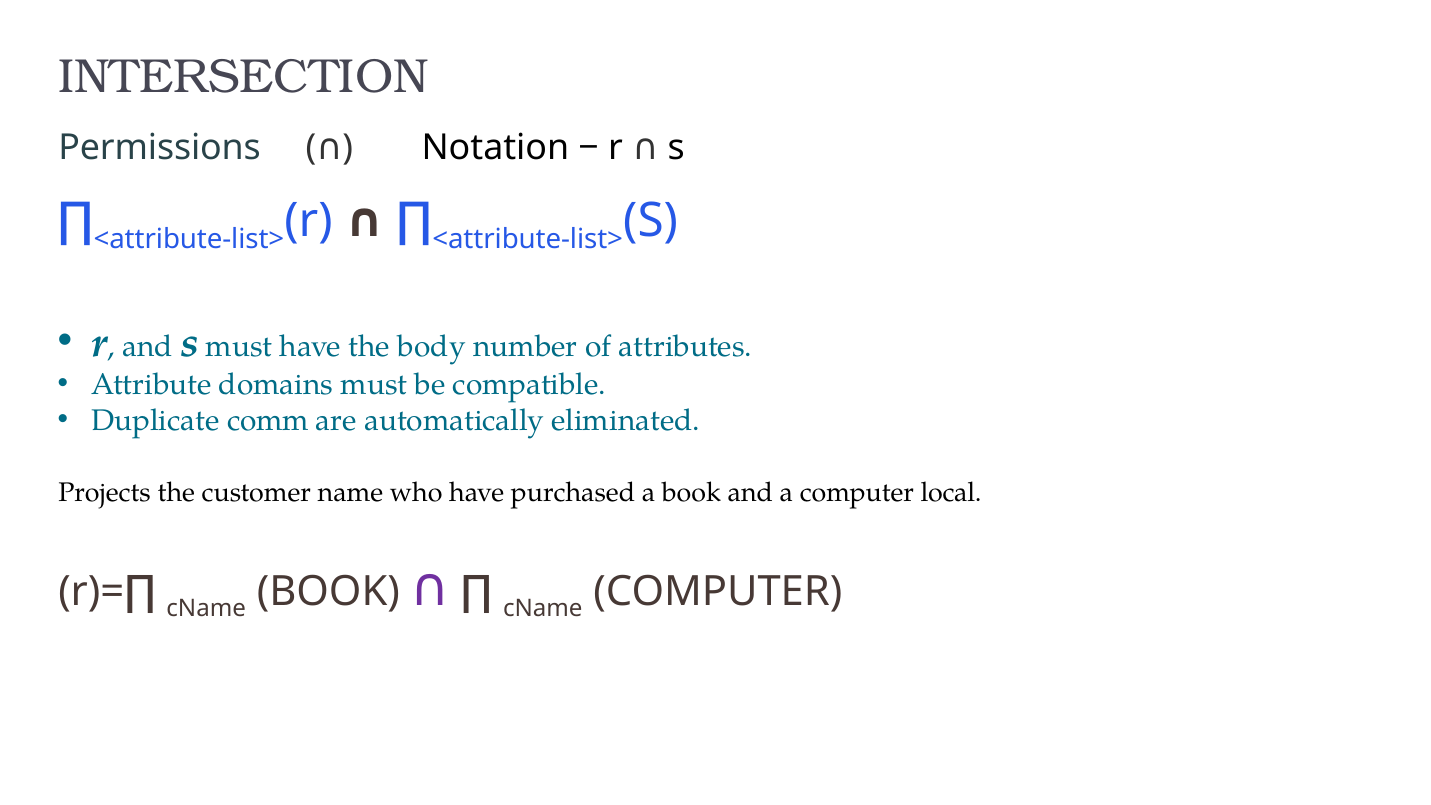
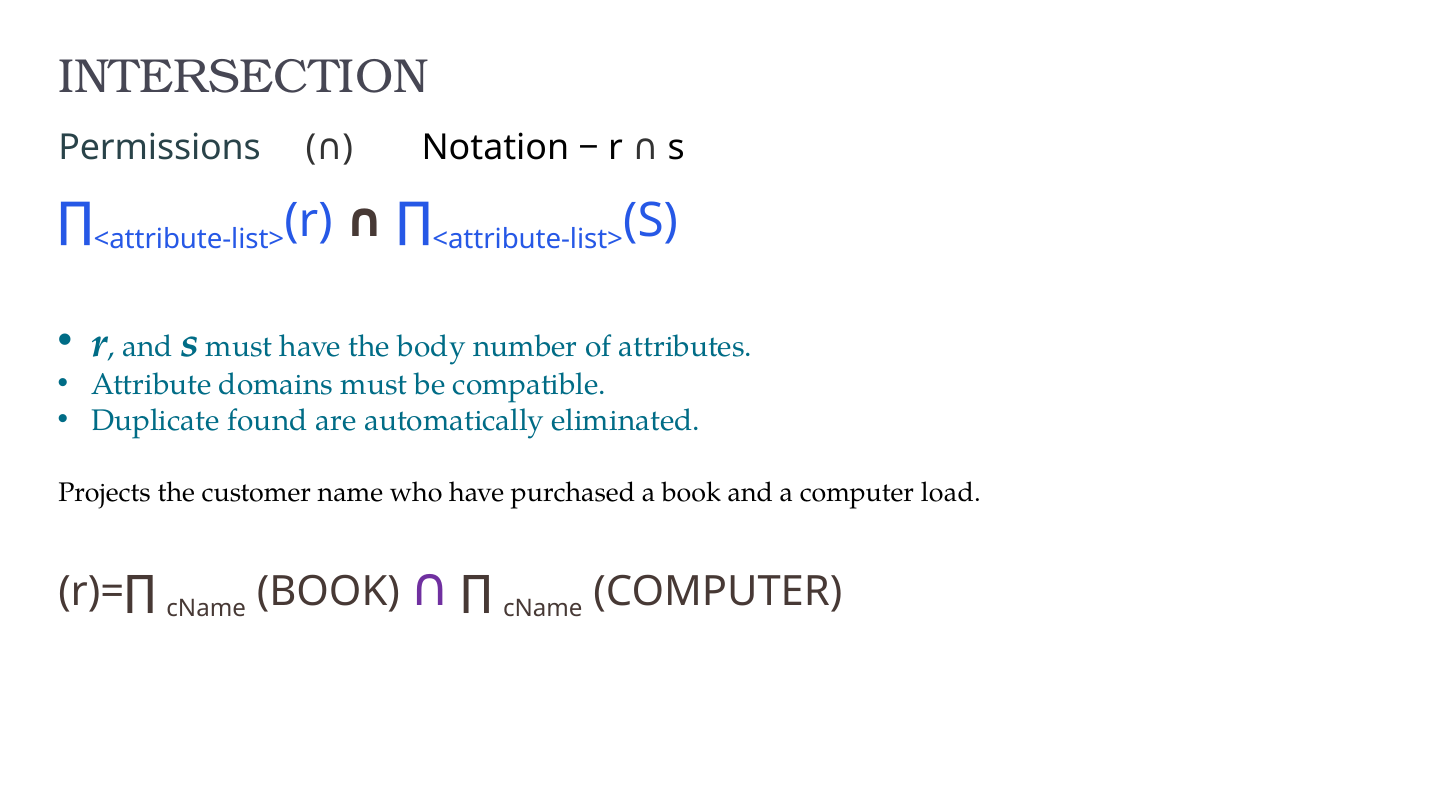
comm: comm -> found
local: local -> load
